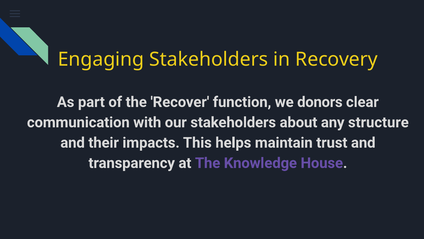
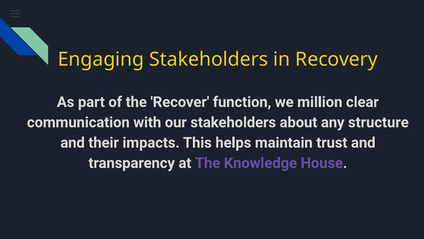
donors: donors -> million
